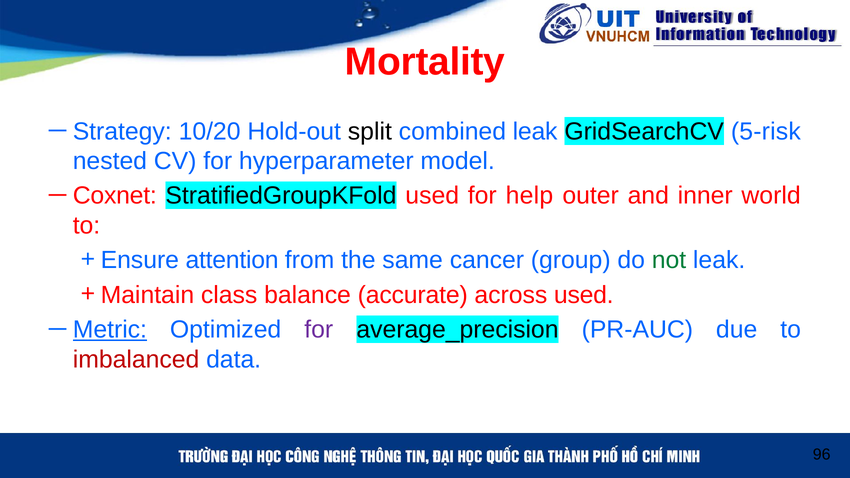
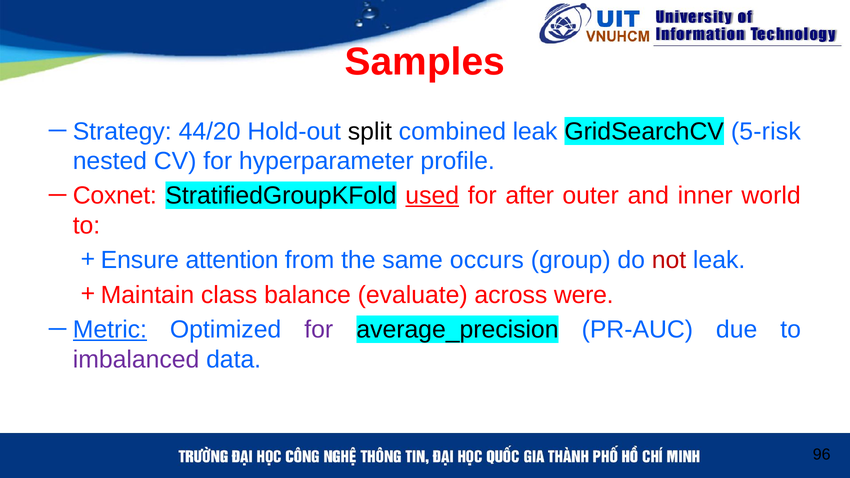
Mortality: Mortality -> Samples
10/20: 10/20 -> 44/20
model: model -> profile
used at (432, 196) underline: none -> present
help: help -> after
cancer: cancer -> occurs
not colour: green -> red
accurate: accurate -> evaluate
across used: used -> were
imbalanced colour: red -> purple
